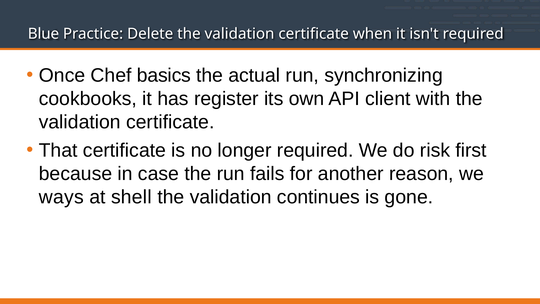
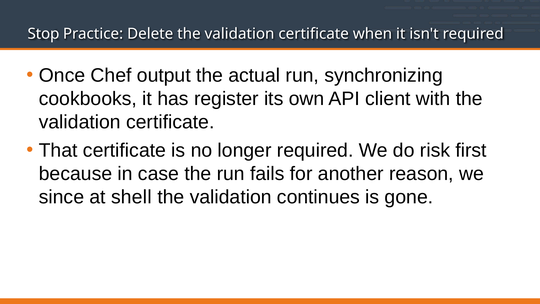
Blue: Blue -> Stop
basics: basics -> output
ways: ways -> since
